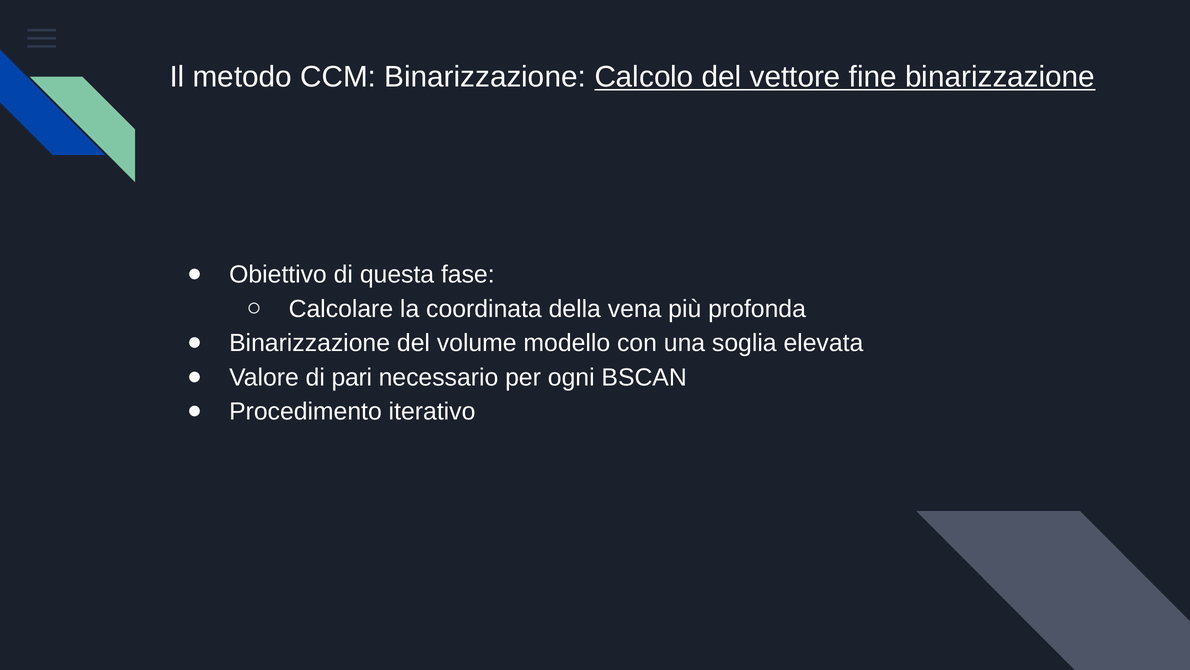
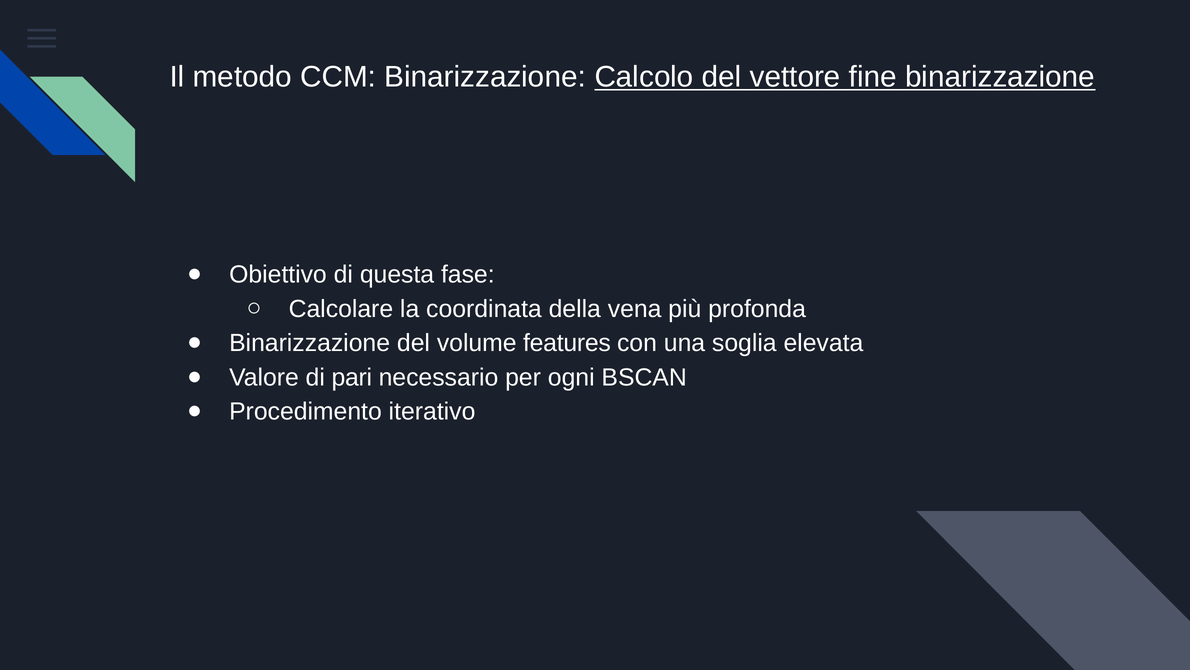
modello: modello -> features
